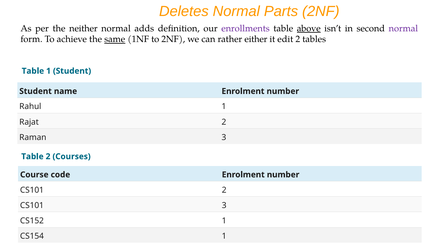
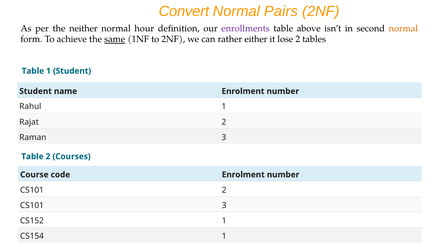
Deletes: Deletes -> Convert
Parts: Parts -> Pairs
adds: adds -> hour
above underline: present -> none
normal at (403, 28) colour: purple -> orange
edit: edit -> lose
